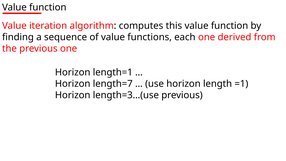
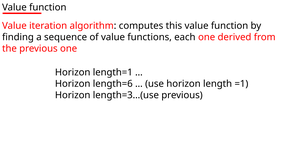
length=7: length=7 -> length=6
